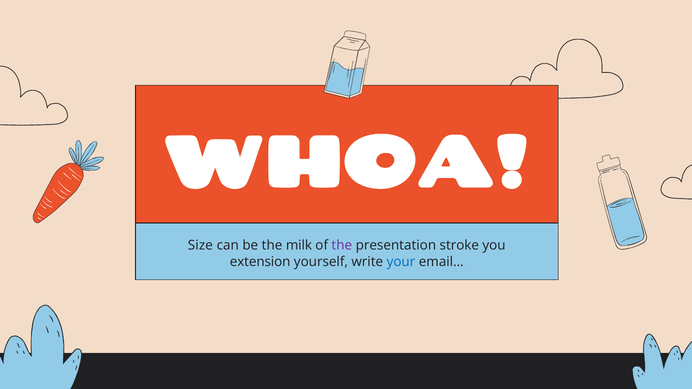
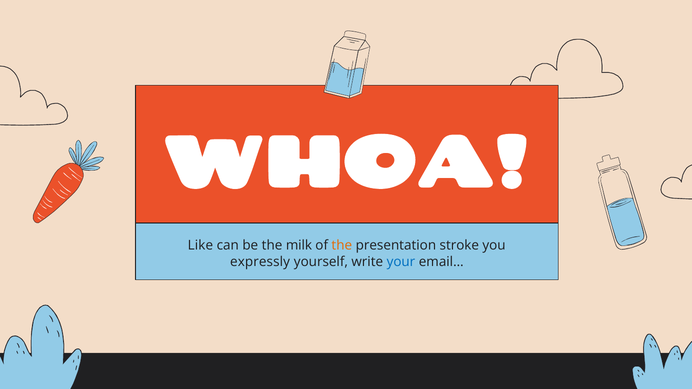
Size: Size -> Like
the at (342, 246) colour: purple -> orange
extension: extension -> expressly
